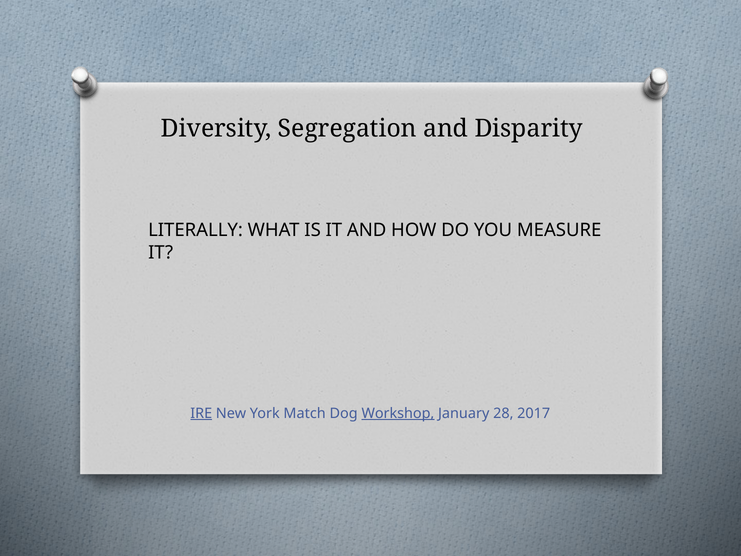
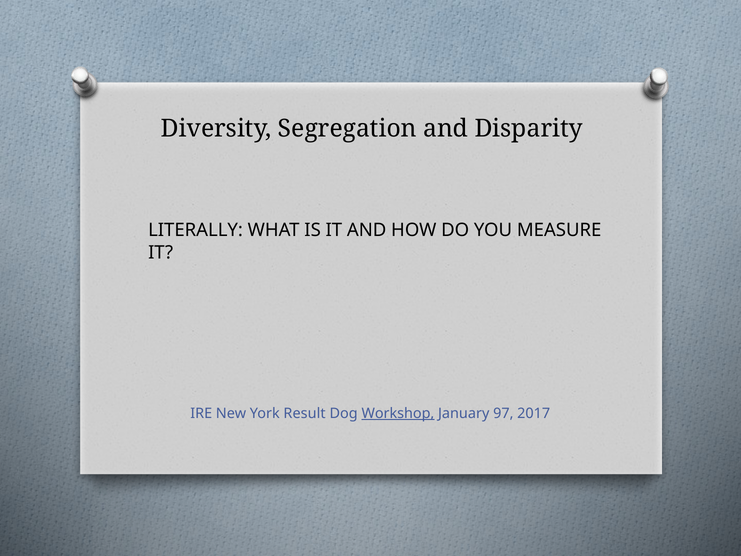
IRE underline: present -> none
Match: Match -> Result
28: 28 -> 97
